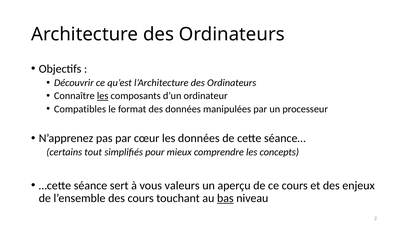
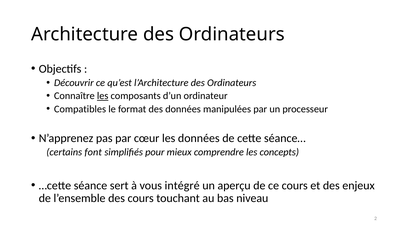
tout: tout -> font
valeurs: valeurs -> intégré
bas underline: present -> none
